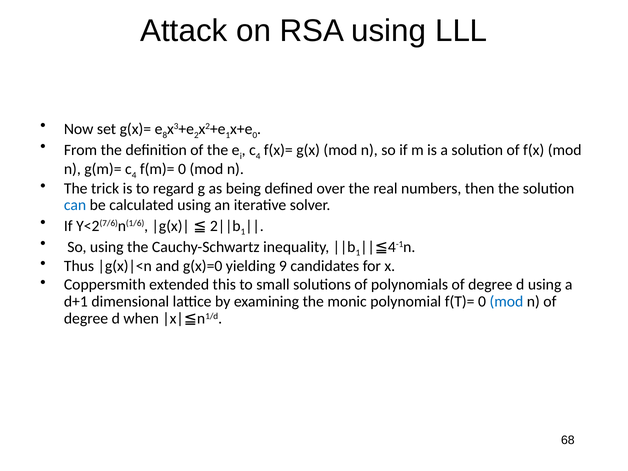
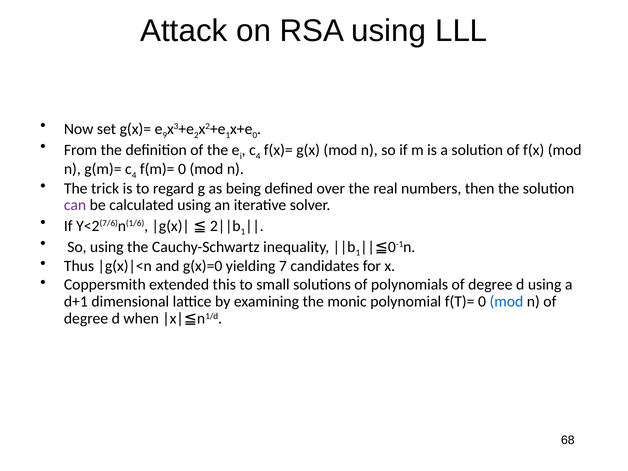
8: 8 -> 9
can colour: blue -> purple
4 at (392, 247): 4 -> 0
9: 9 -> 7
